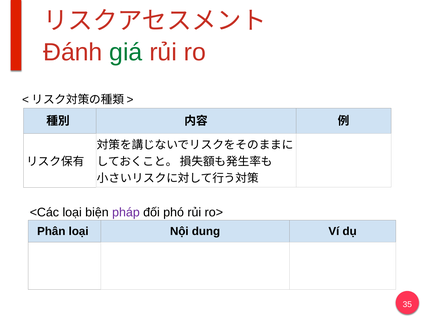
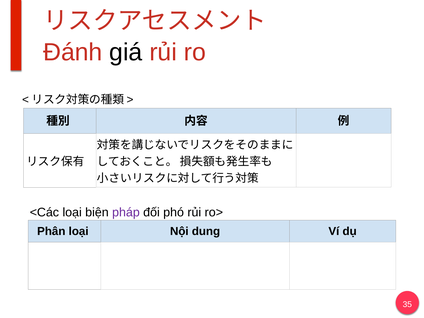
giá colour: green -> black
